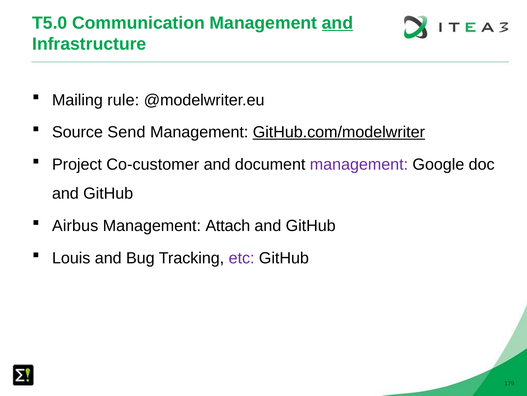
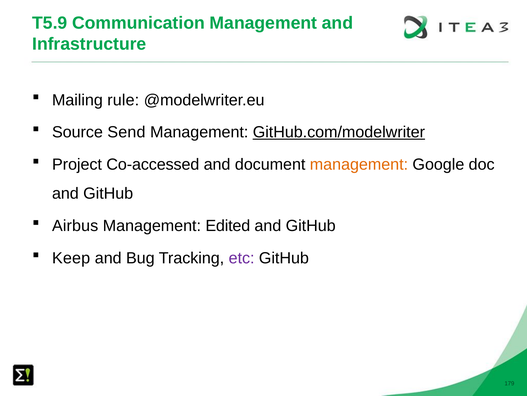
T5.0: T5.0 -> T5.9
and at (337, 23) underline: present -> none
Co-customer: Co-customer -> Co-accessed
management at (359, 164) colour: purple -> orange
Attach: Attach -> Edited
Louis: Louis -> Keep
